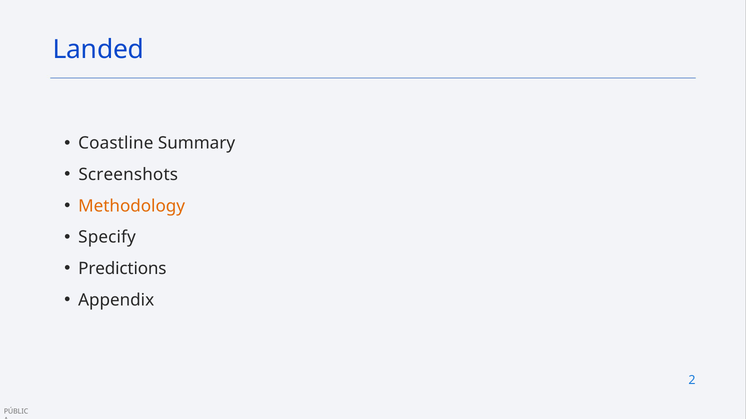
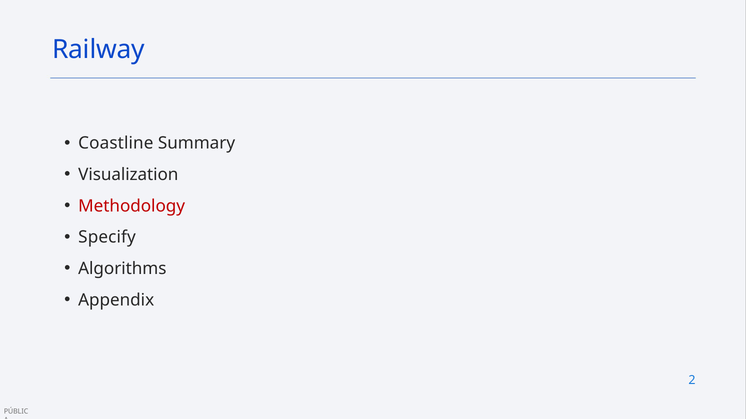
Landed: Landed -> Railway
Screenshots: Screenshots -> Visualization
Methodology colour: orange -> red
Predictions: Predictions -> Algorithms
